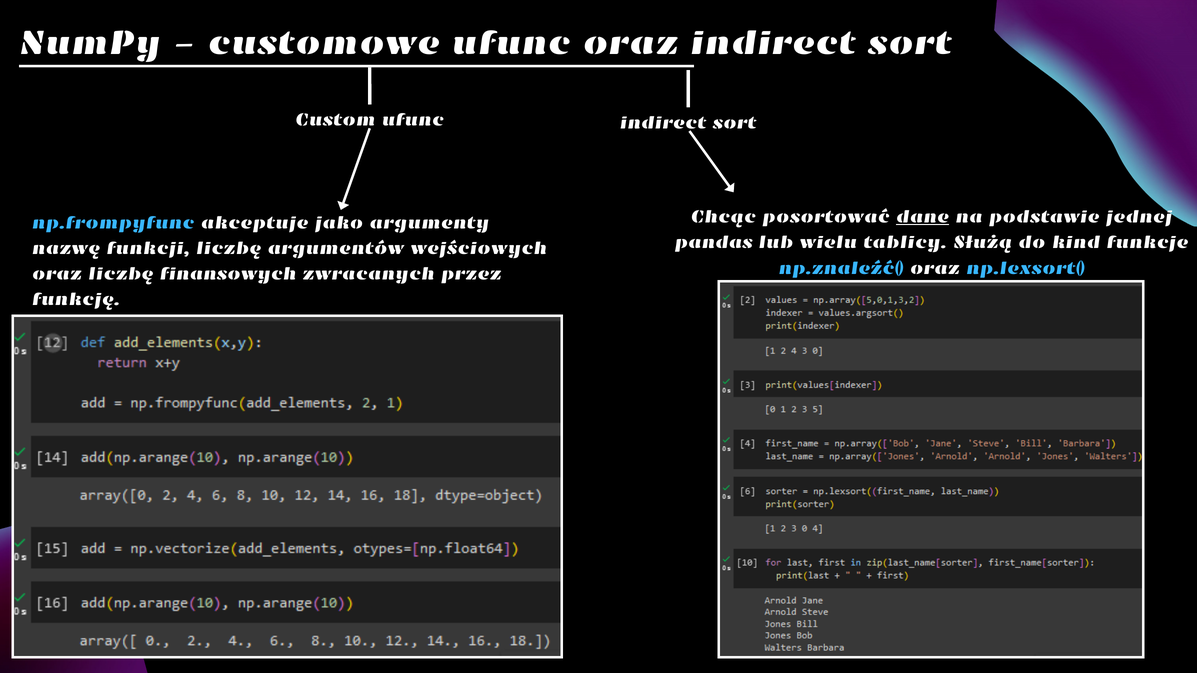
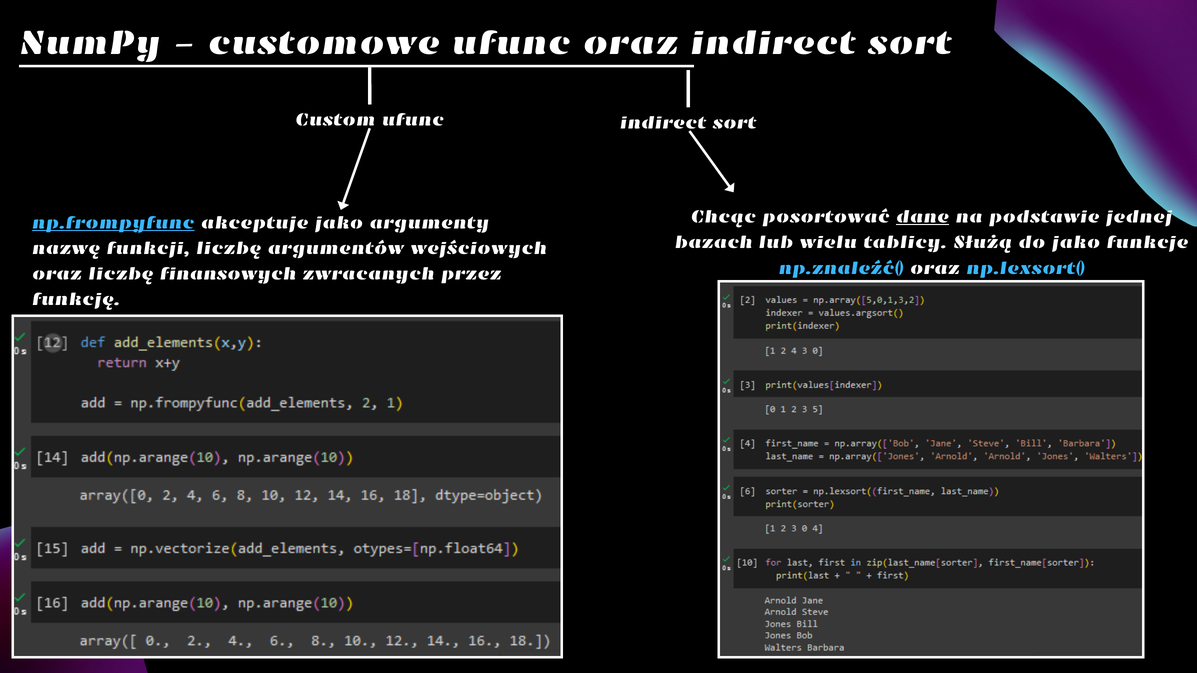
np.frompyfunc underline: none -> present
pandas: pandas -> bazach
do kind: kind -> jako
